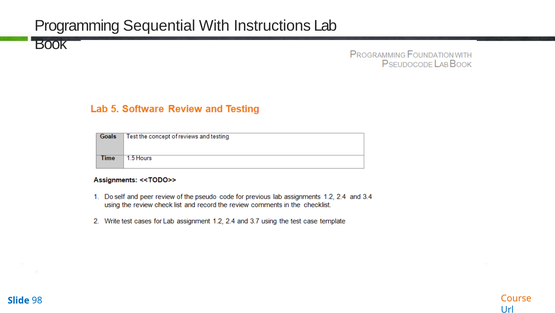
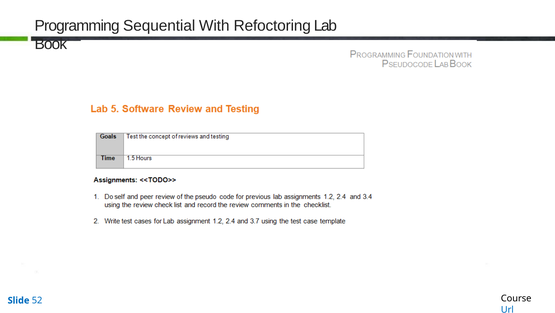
Instructions: Instructions -> Refoctoring
Course colour: orange -> black
98: 98 -> 52
